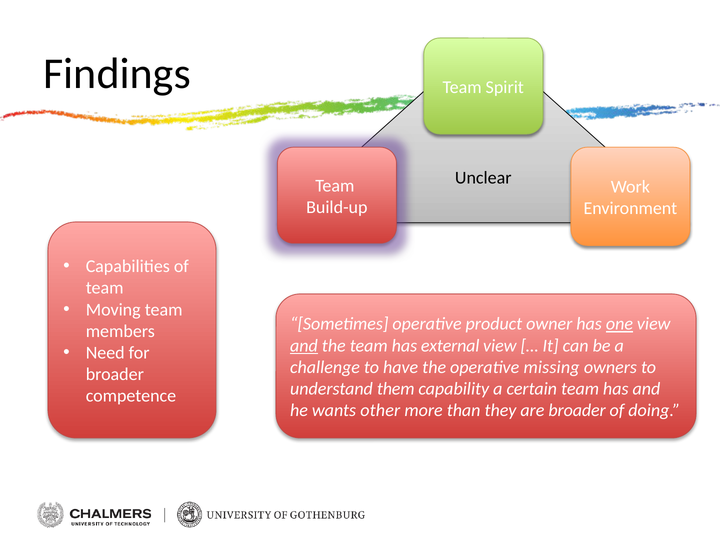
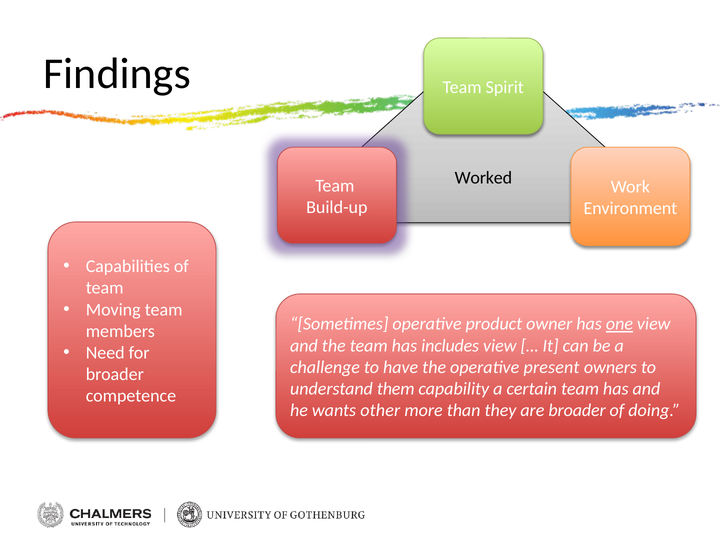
Unclear: Unclear -> Worked
and at (304, 346) underline: present -> none
external: external -> includes
missing: missing -> present
